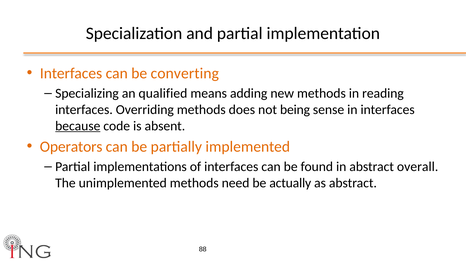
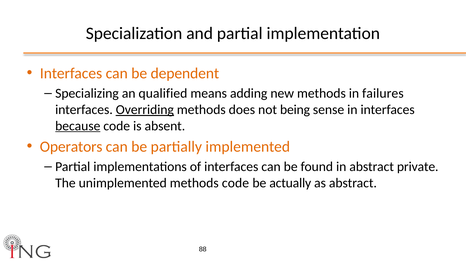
converting: converting -> dependent
reading: reading -> failures
Overriding underline: none -> present
overall: overall -> private
methods need: need -> code
